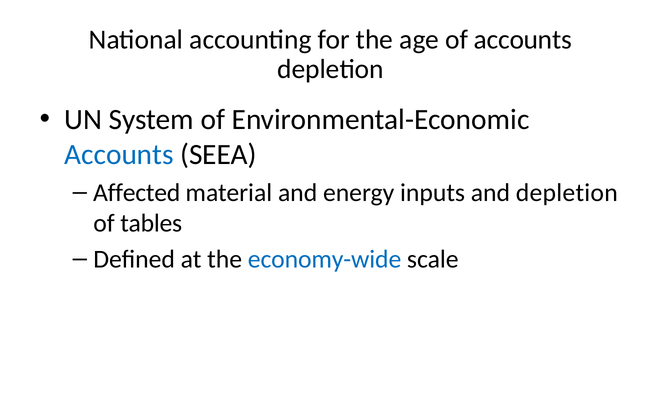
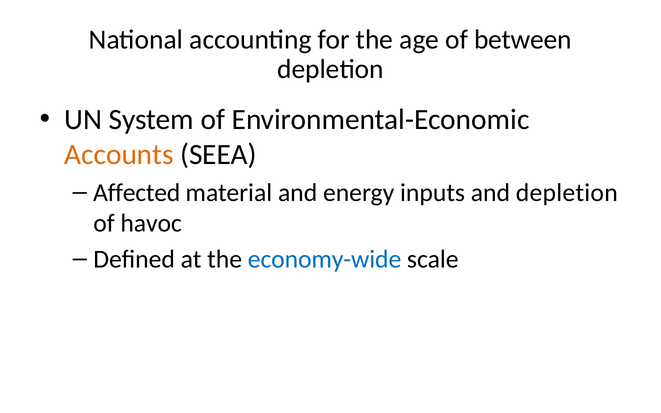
of accounts: accounts -> between
Accounts at (119, 155) colour: blue -> orange
tables: tables -> havoc
